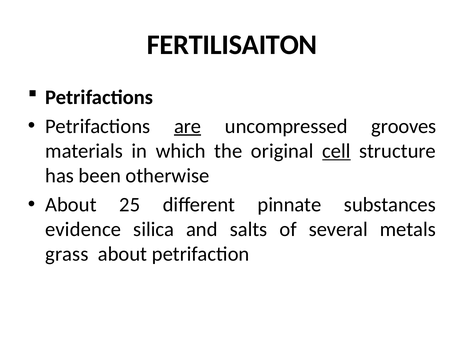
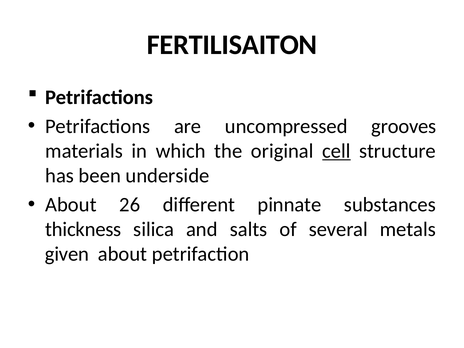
are underline: present -> none
otherwise: otherwise -> underside
25: 25 -> 26
evidence: evidence -> thickness
grass: grass -> given
